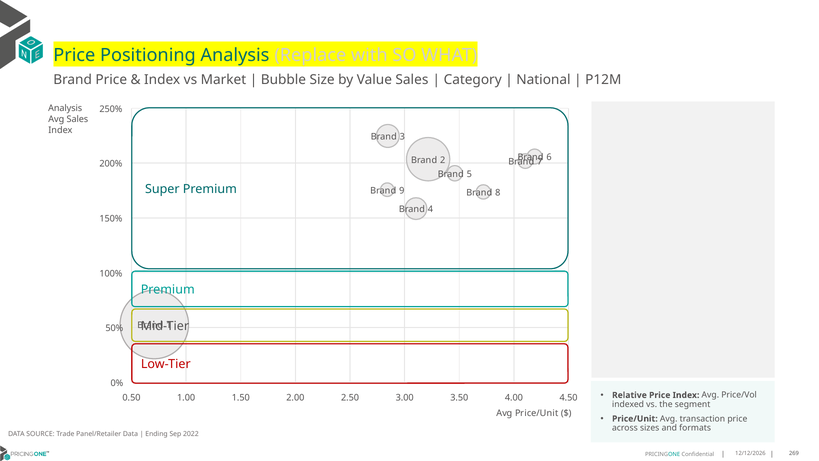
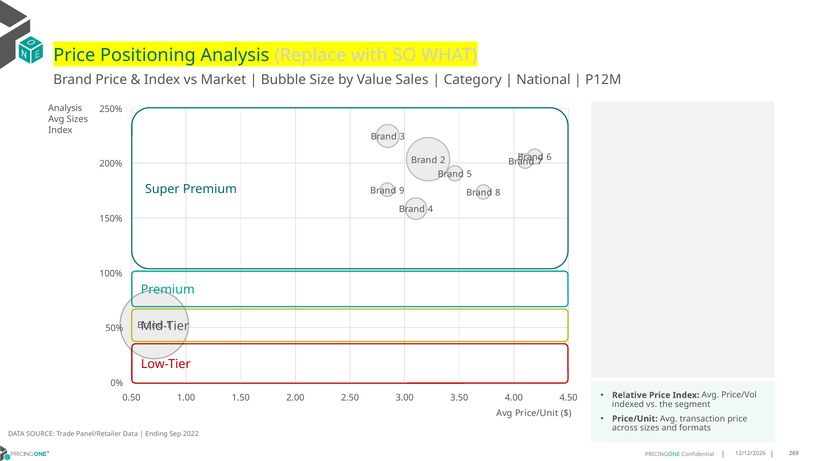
Avg Sales: Sales -> Sizes
